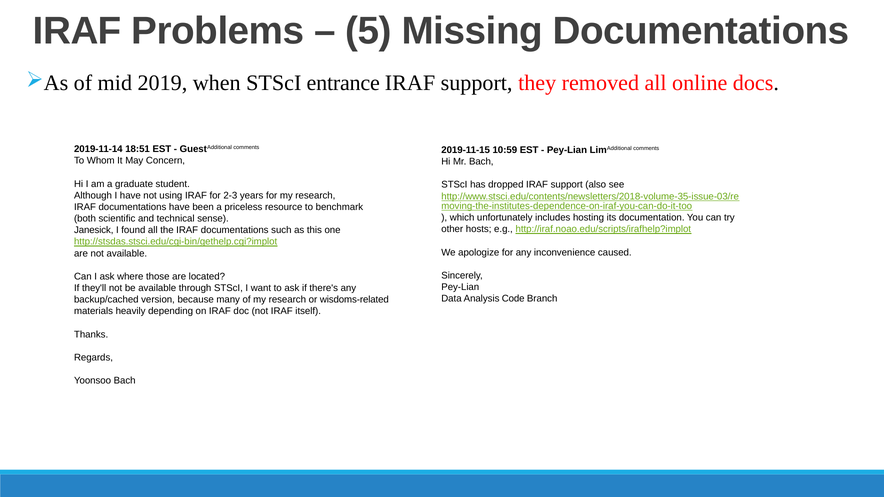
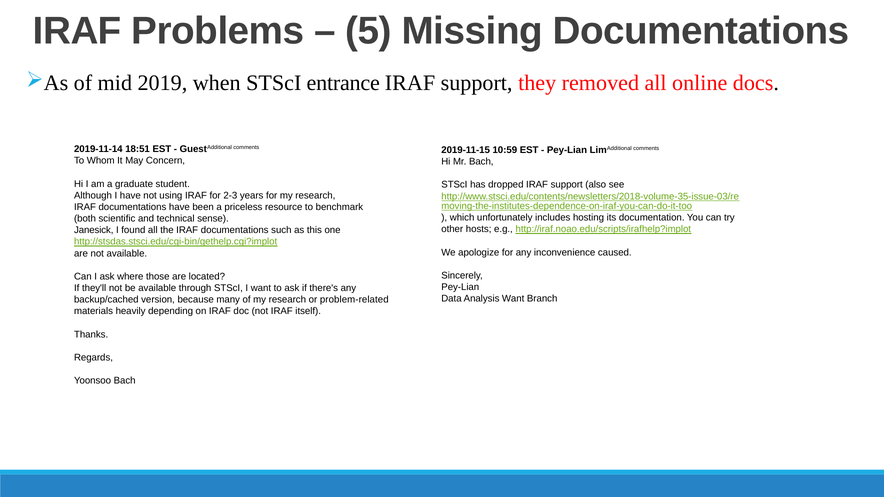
Analysis Code: Code -> Want
wisdoms-related: wisdoms-related -> problem-related
